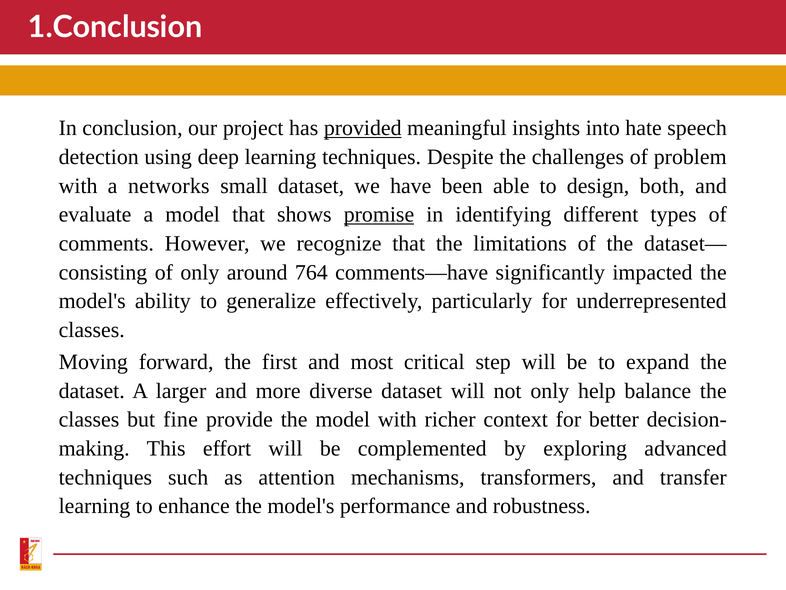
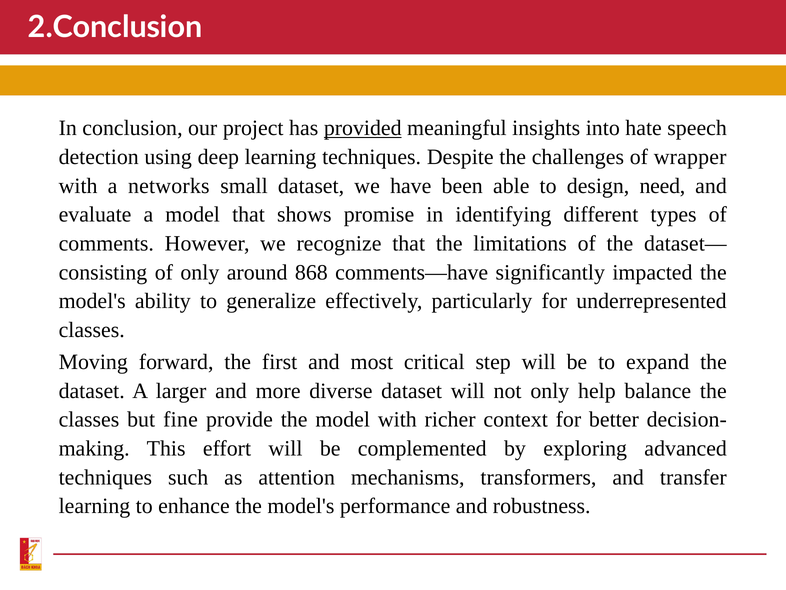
1.Conclusion: 1.Conclusion -> 2.Conclusion
problem: problem -> wrapper
both: both -> need
promise underline: present -> none
764: 764 -> 868
